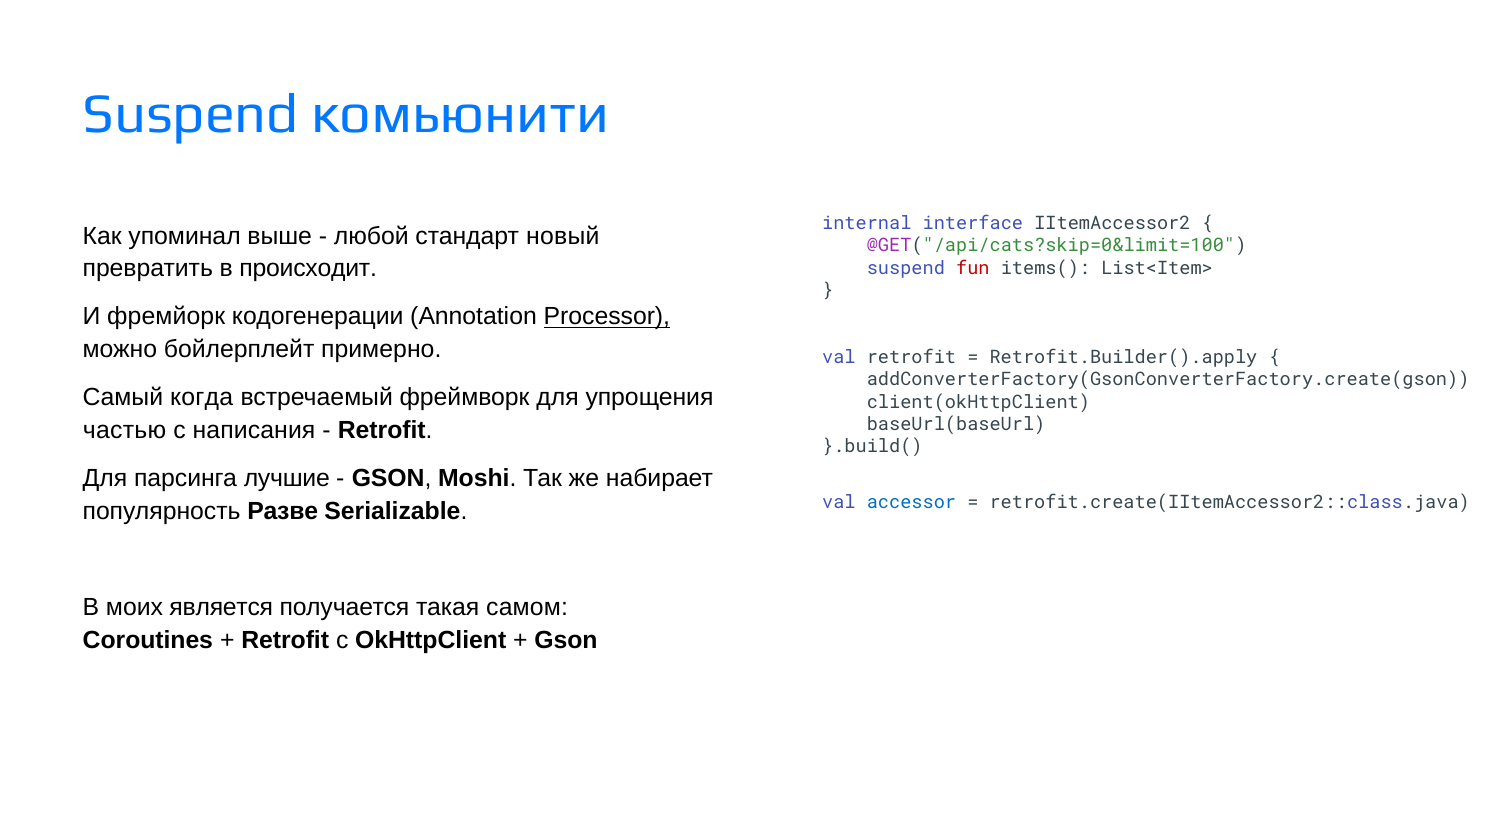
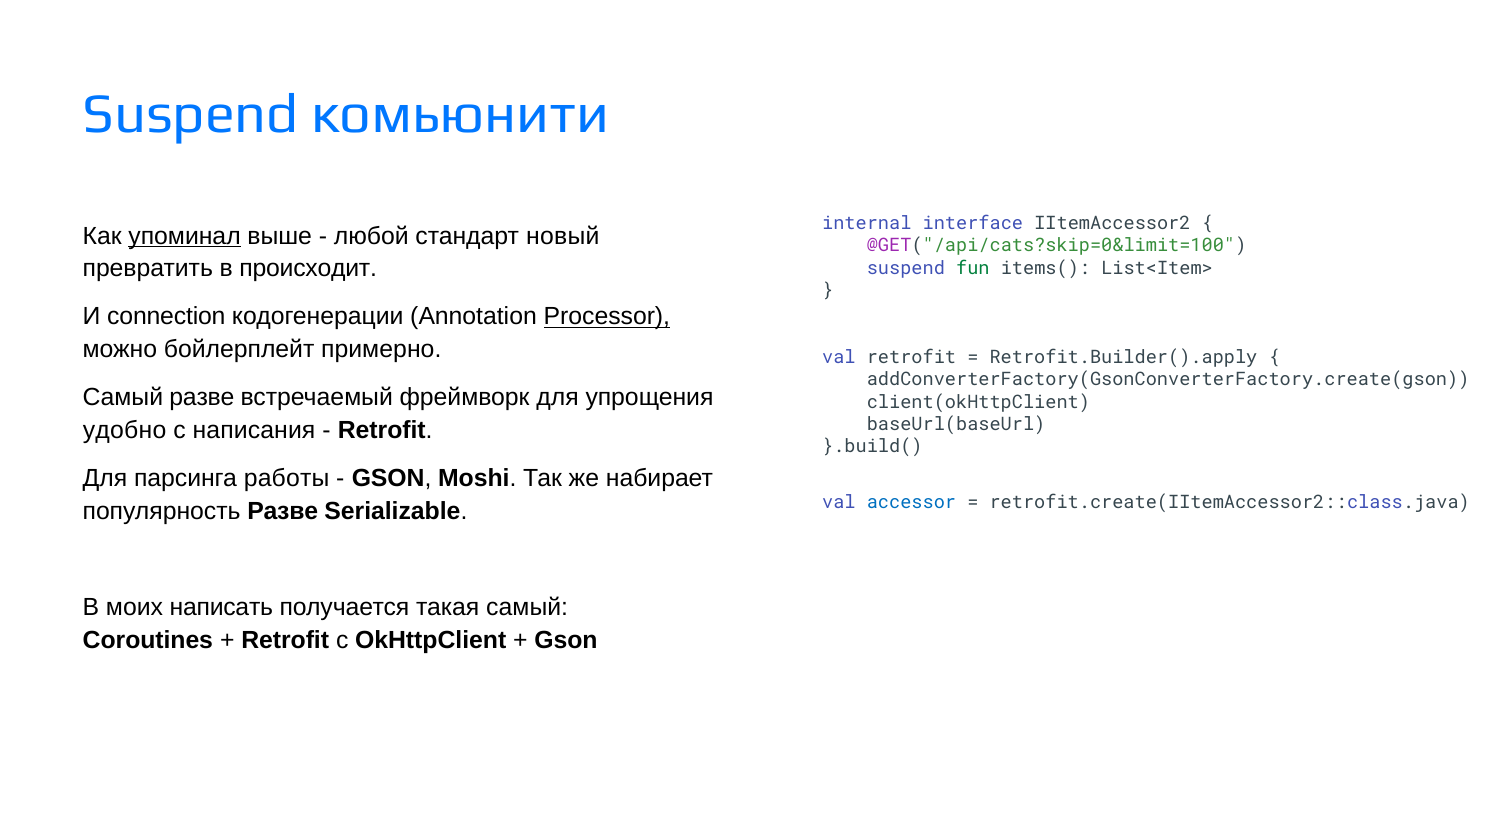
упоминал underline: none -> present
fun colour: red -> green
фремйорк: фремйорк -> connection
Самый когда: когда -> разве
частью: частью -> удобно
лучшие: лучшие -> работы
является: является -> написать
такая самом: самом -> самый
